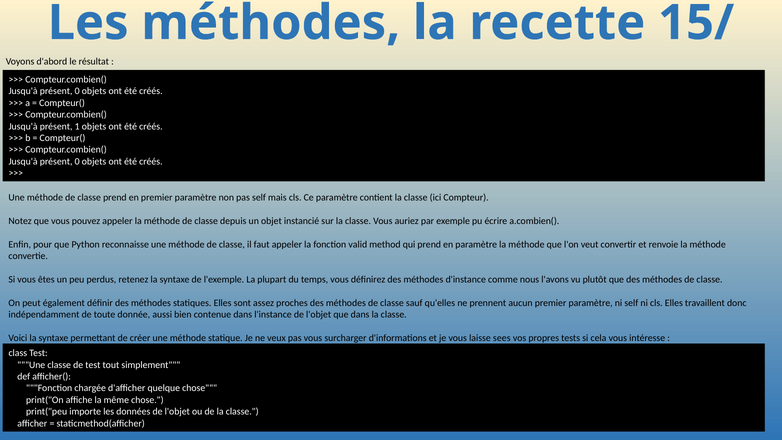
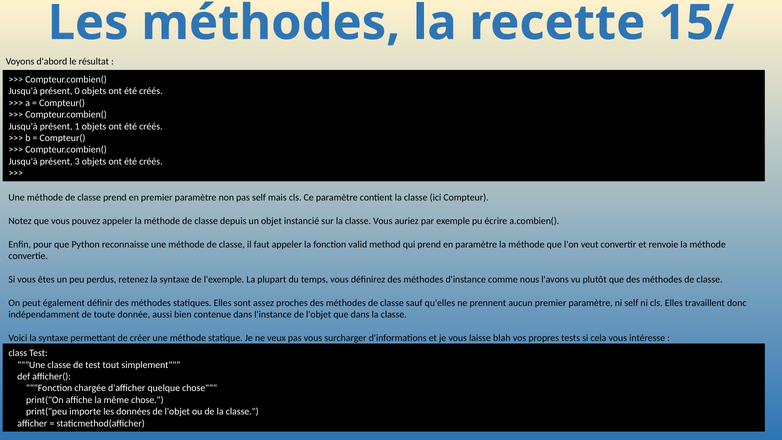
0 at (77, 161): 0 -> 3
sees: sees -> blah
